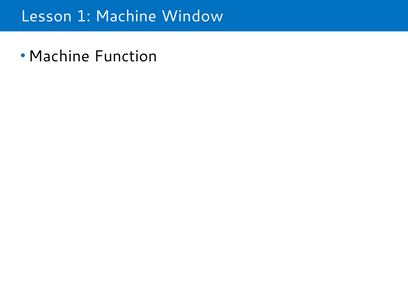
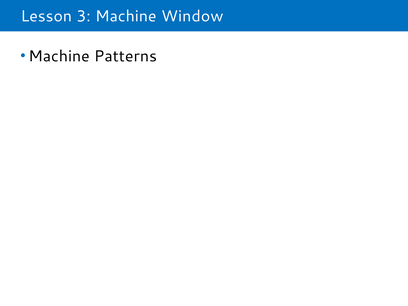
1: 1 -> 3
Function: Function -> Patterns
